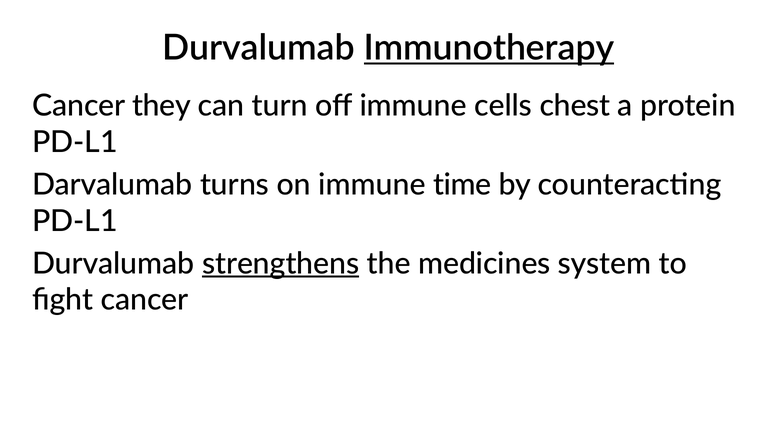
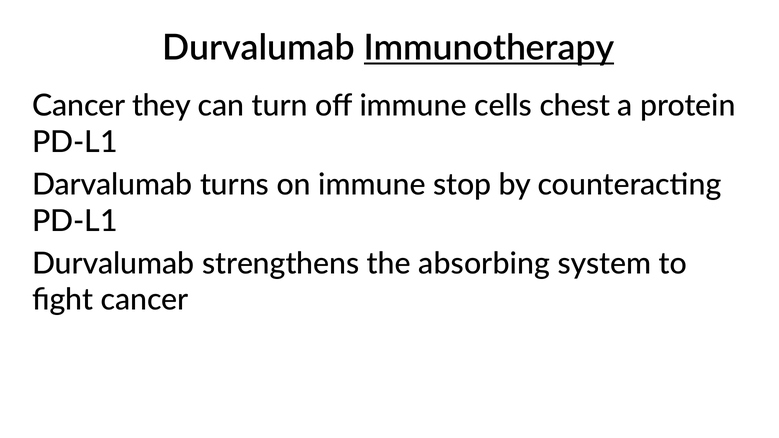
time: time -> stop
strengthens underline: present -> none
medicines: medicines -> absorbing
